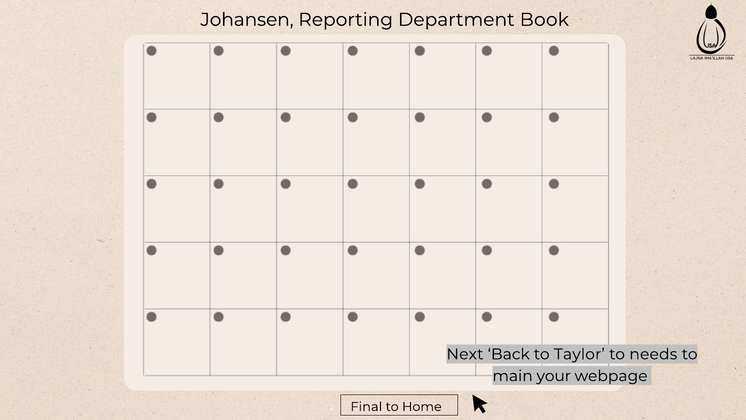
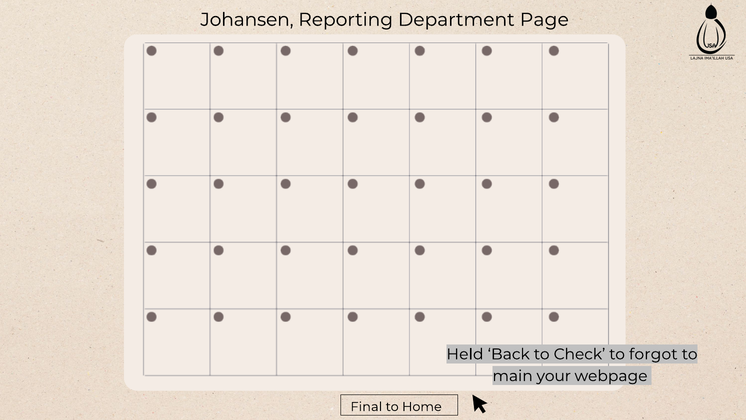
Book: Book -> Page
Next: Next -> Held
Taylor: Taylor -> Check
needs: needs -> forgot
